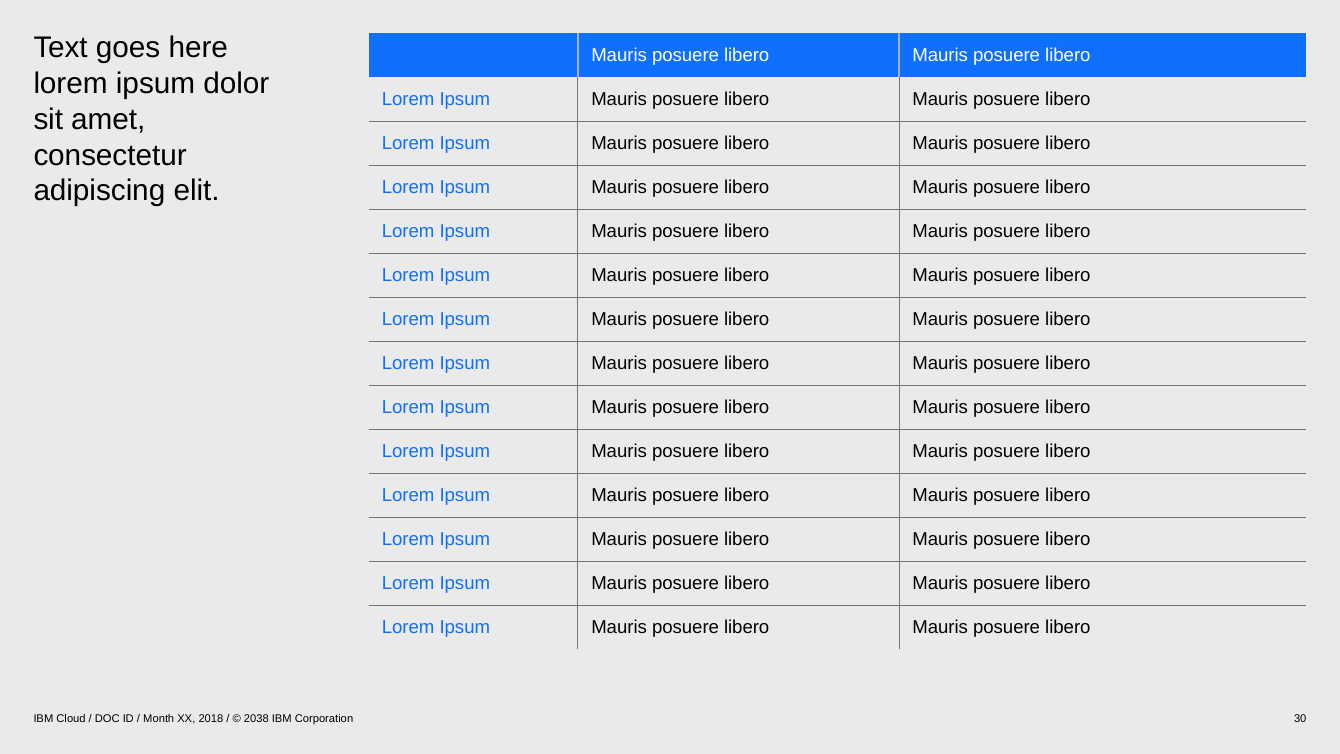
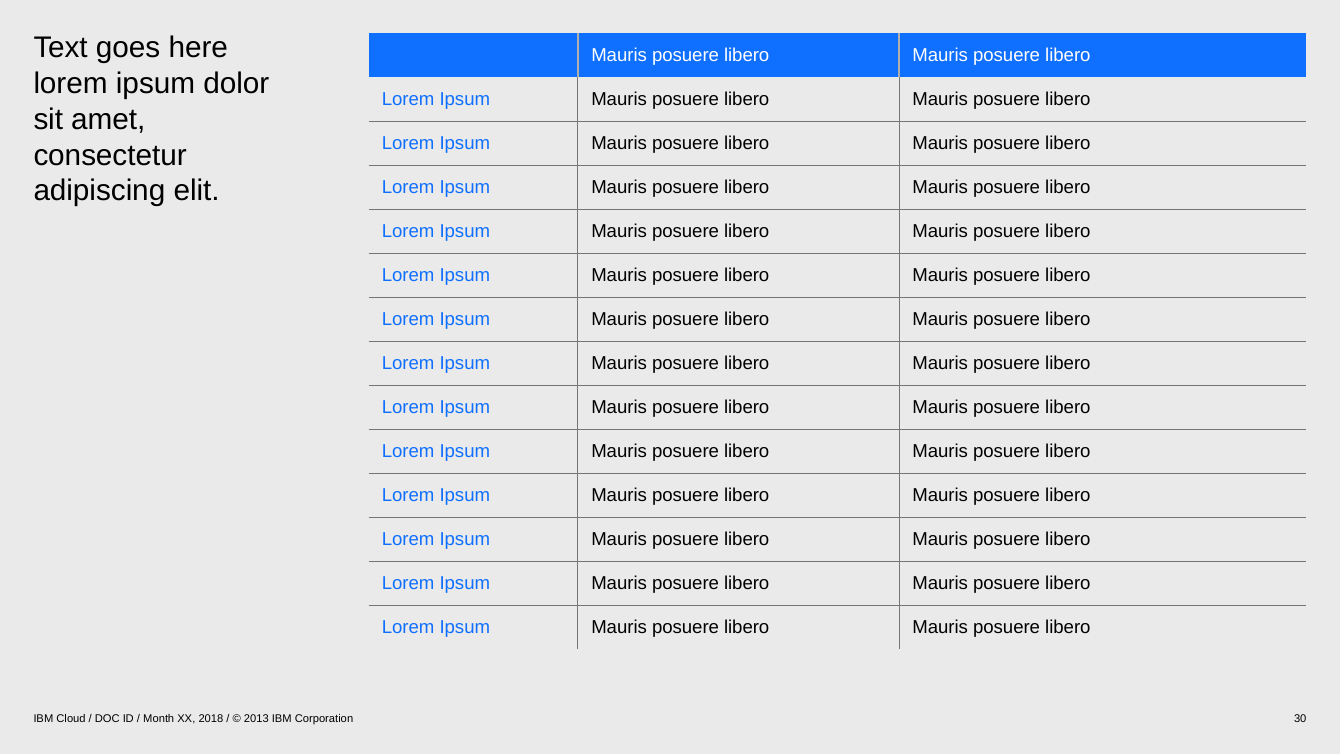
2038: 2038 -> 2013
